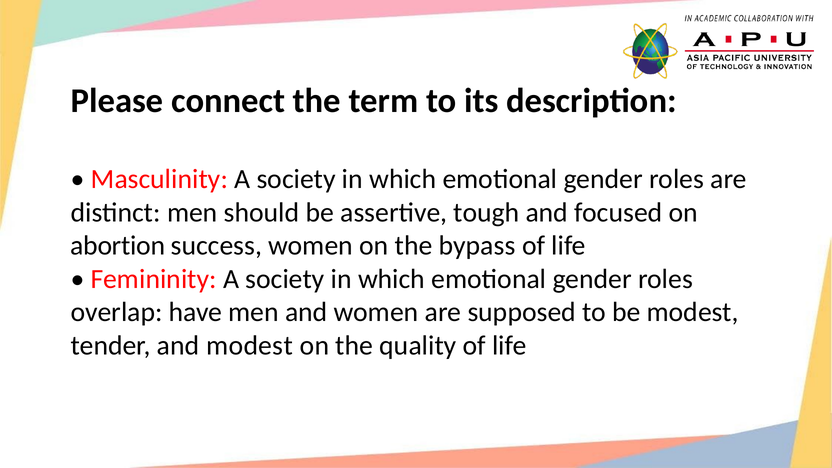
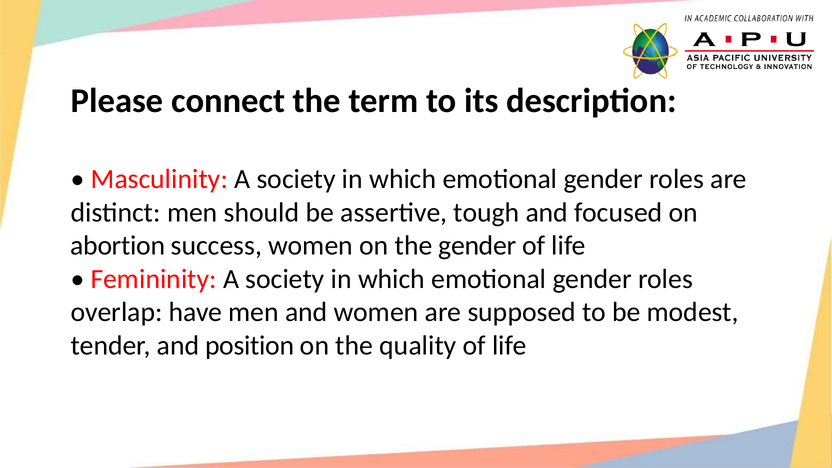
the bypass: bypass -> gender
and modest: modest -> position
